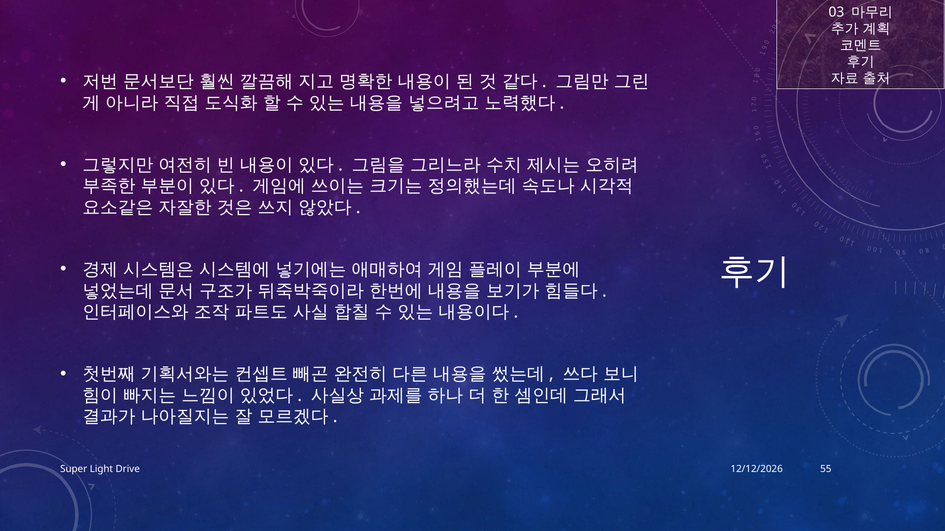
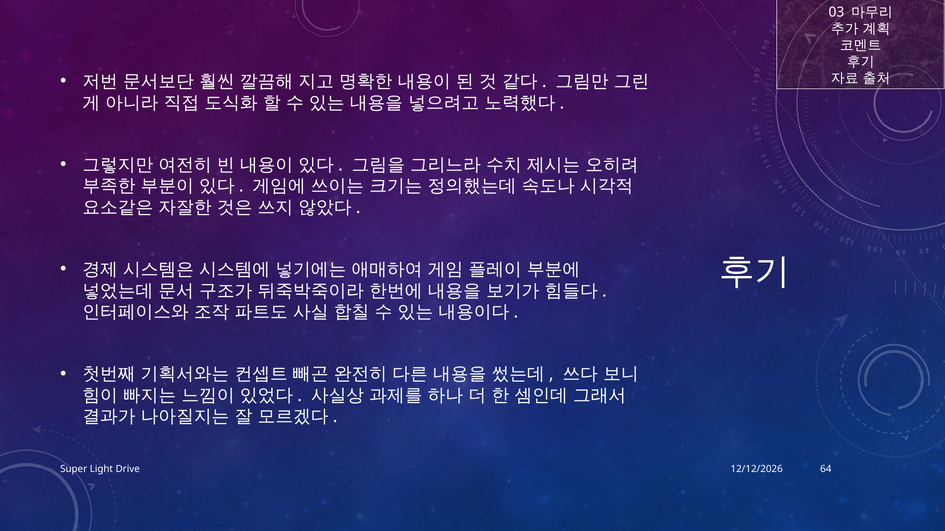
55: 55 -> 64
